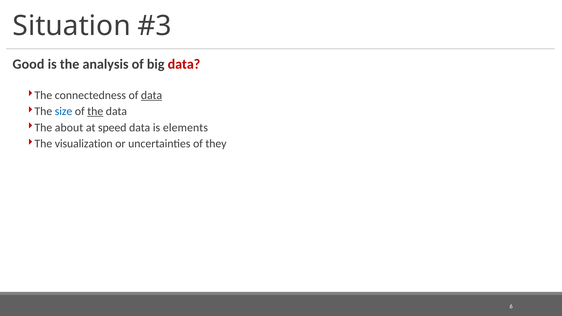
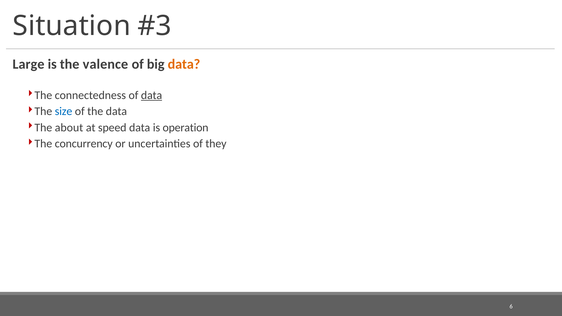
Good: Good -> Large
analysis: analysis -> valence
data at (184, 64) colour: red -> orange
the at (95, 111) underline: present -> none
elements: elements -> operation
visualization: visualization -> concurrency
